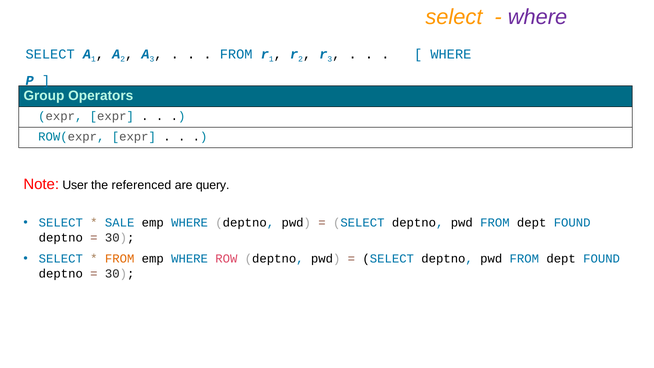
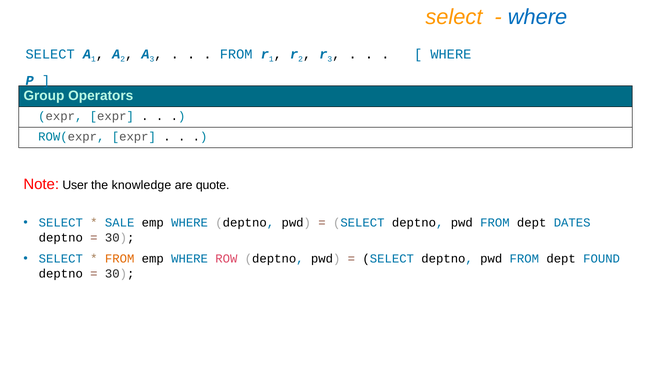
where at (537, 17) colour: purple -> blue
referenced: referenced -> knowledge
query: query -> quote
FOUND at (572, 223): FOUND -> DATES
